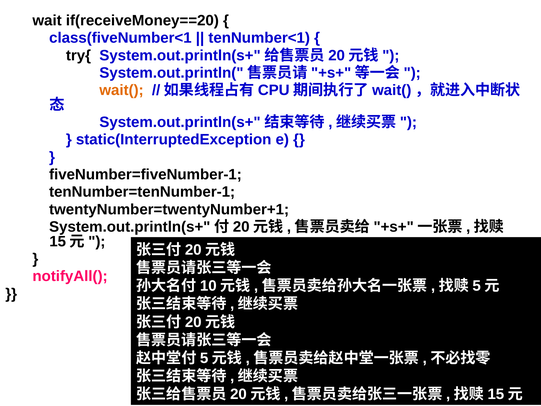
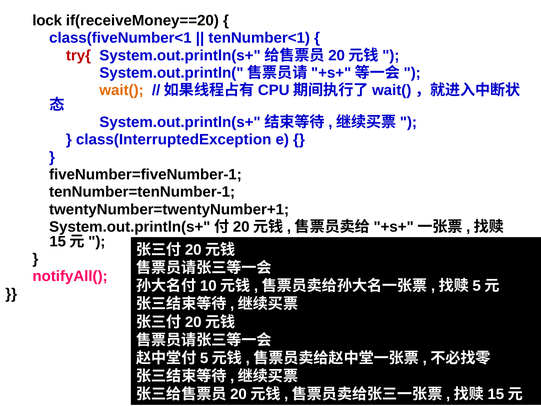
wait: wait -> lock
try{ colour: black -> red
static(InterruptedException: static(InterruptedException -> class(InterruptedException
